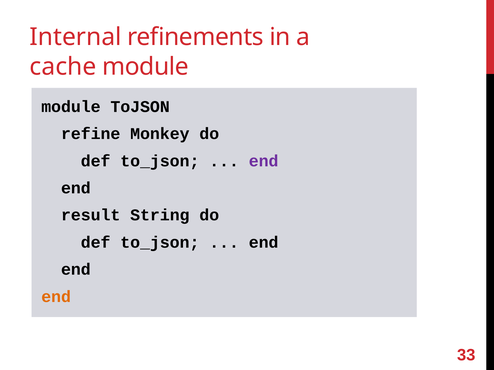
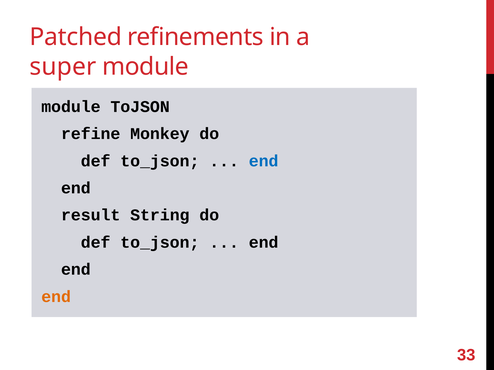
Internal: Internal -> Patched
cache: cache -> super
end at (264, 161) colour: purple -> blue
